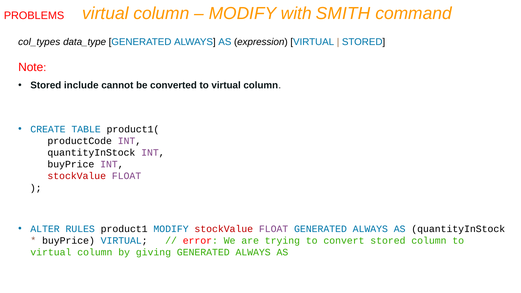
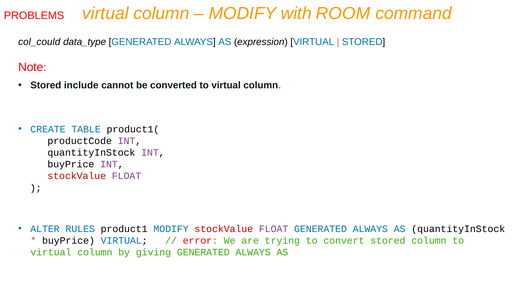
SMITH: SMITH -> ROOM
col_types: col_types -> col_could
